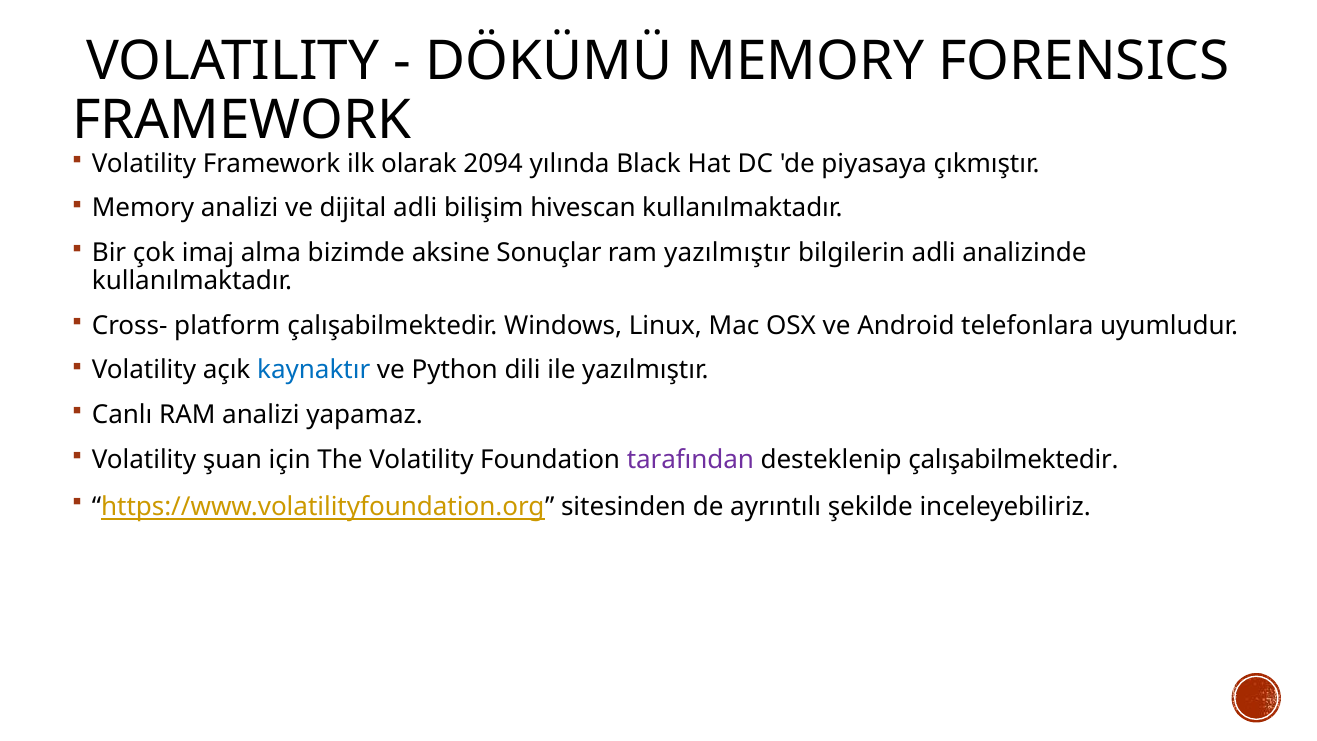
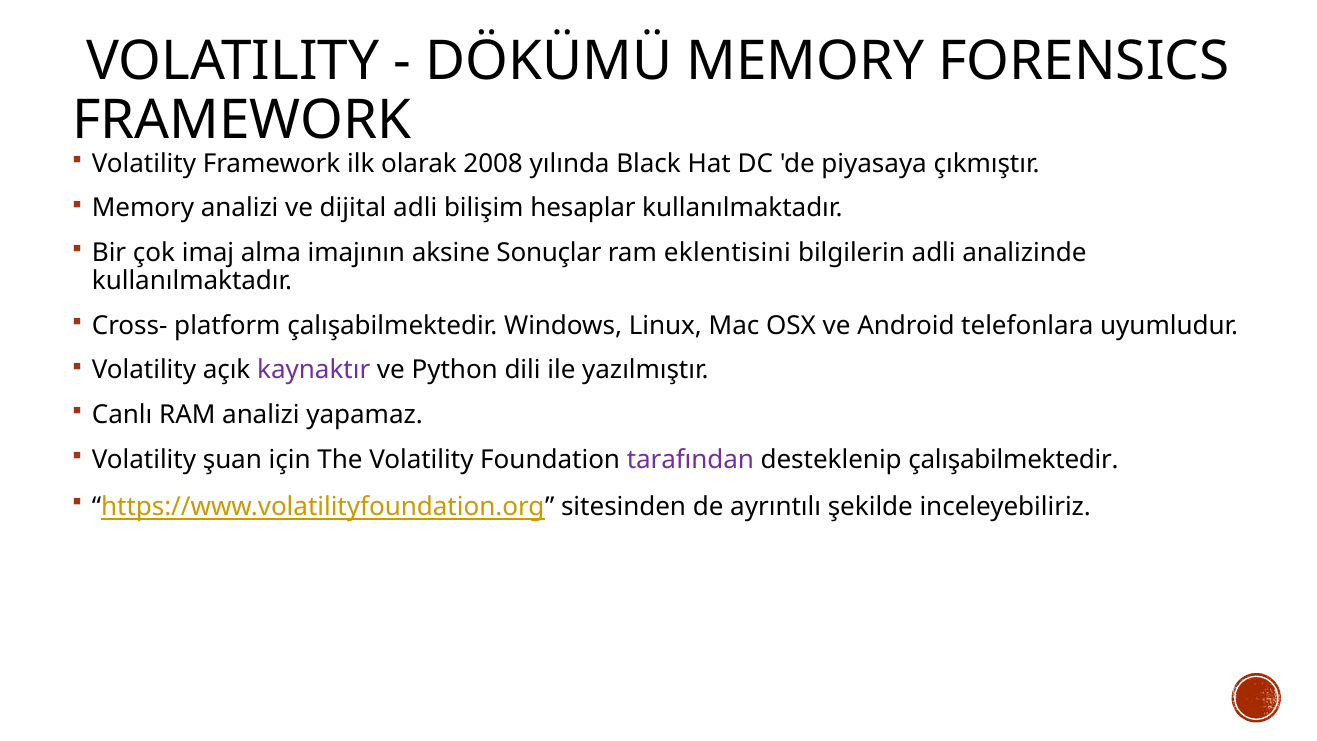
2094: 2094 -> 2008
hivescan: hivescan -> hesaplar
bizimde: bizimde -> imajının
ram yazılmıştır: yazılmıştır -> eklentisini
kaynaktır colour: blue -> purple
